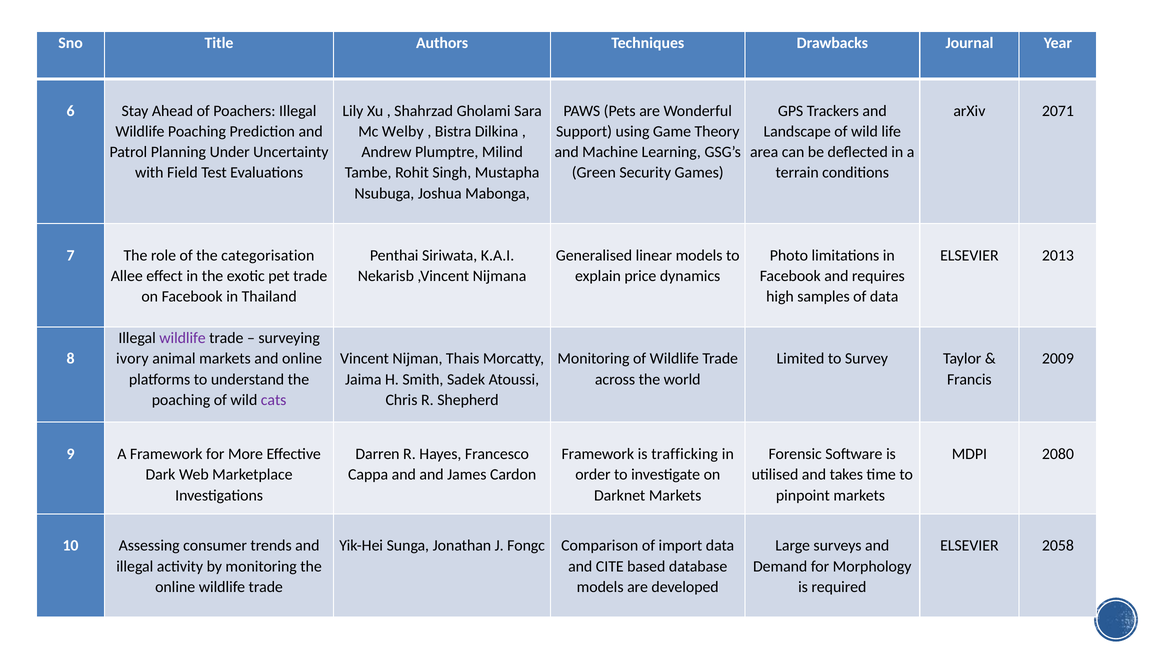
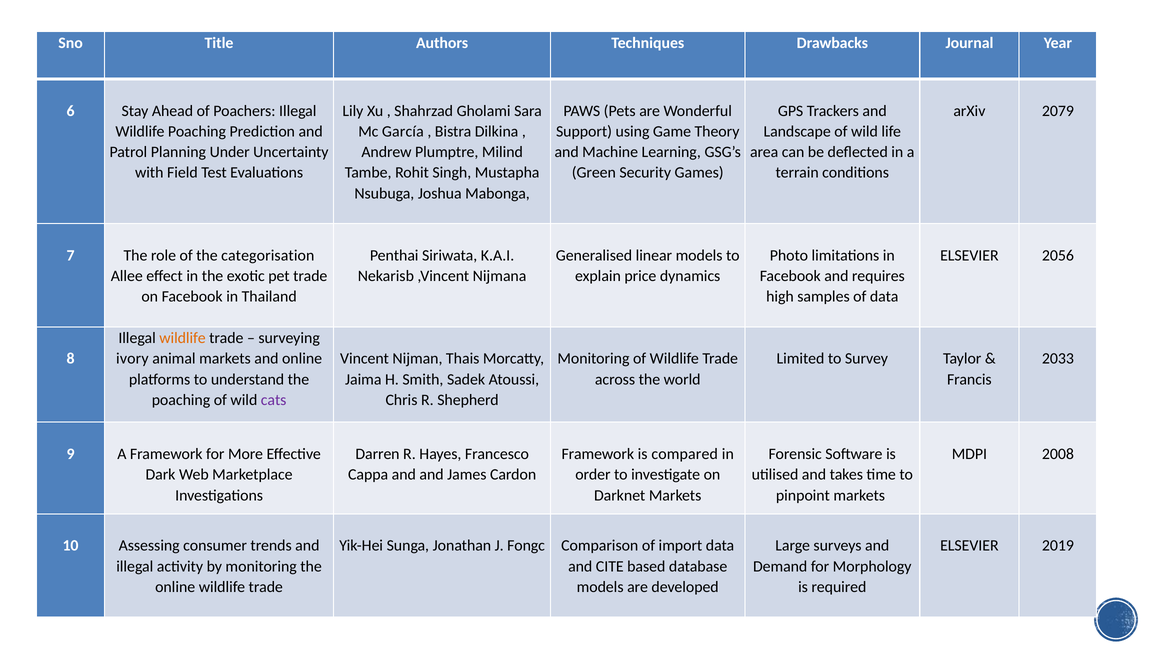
2071: 2071 -> 2079
Welby: Welby -> García
2013: 2013 -> 2056
wildlife at (183, 338) colour: purple -> orange
2009: 2009 -> 2033
trafficking: trafficking -> compared
2080: 2080 -> 2008
2058: 2058 -> 2019
